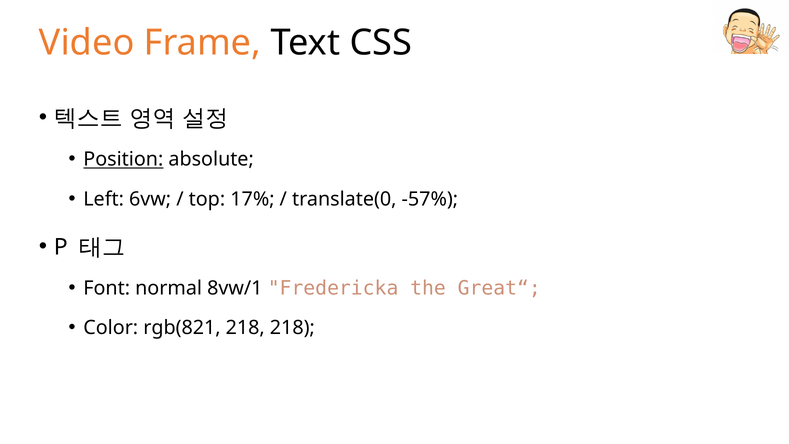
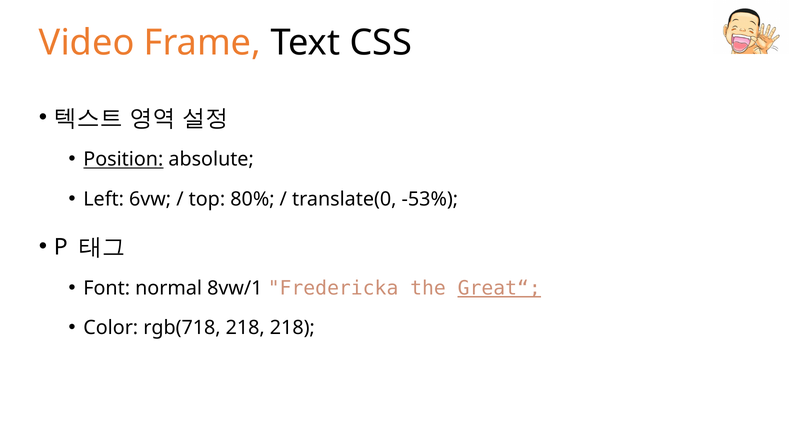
17%: 17% -> 80%
-57%: -57% -> -53%
Great“ underline: none -> present
rgb(821: rgb(821 -> rgb(718
